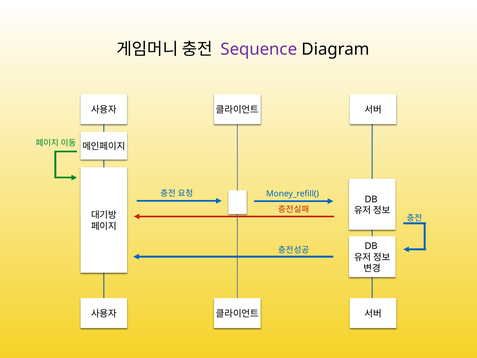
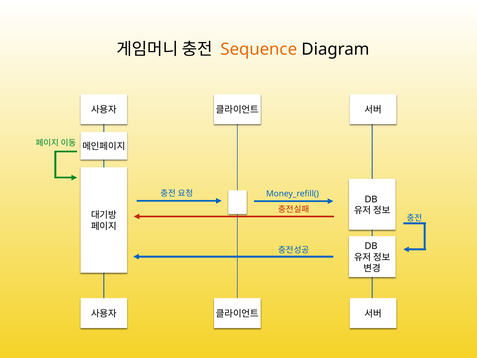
Sequence colour: purple -> orange
